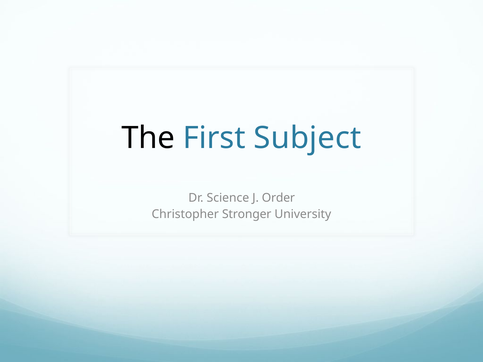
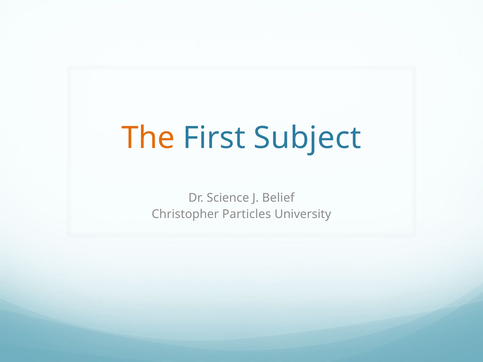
The colour: black -> orange
Order: Order -> Belief
Stronger: Stronger -> Particles
